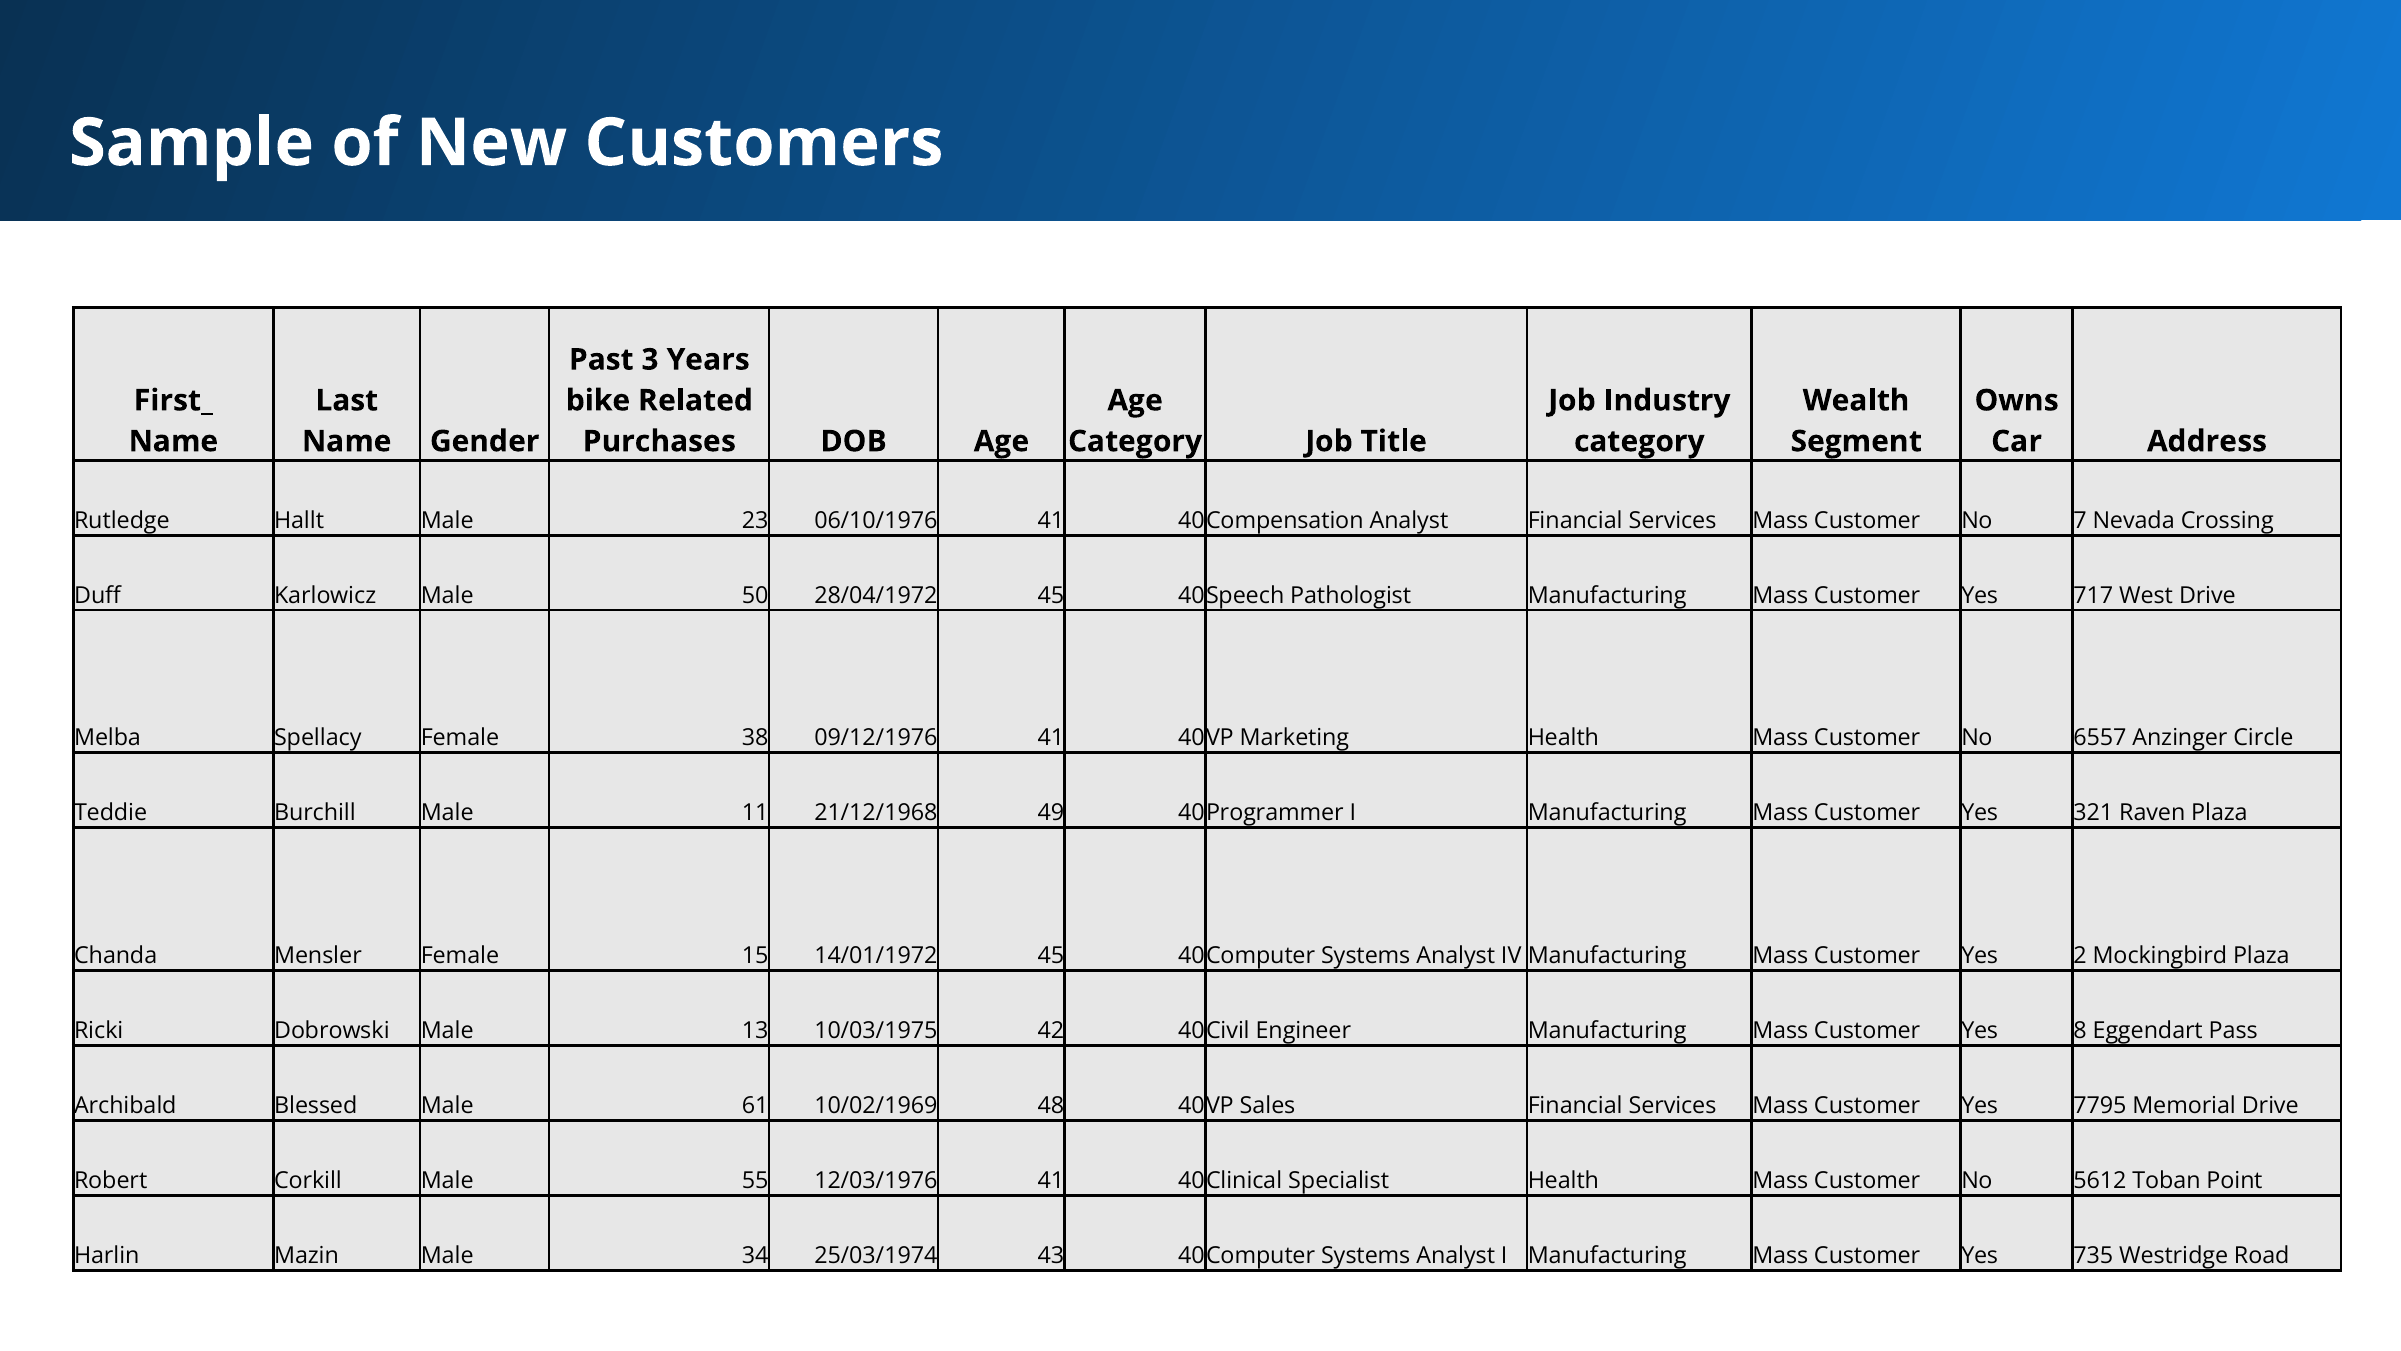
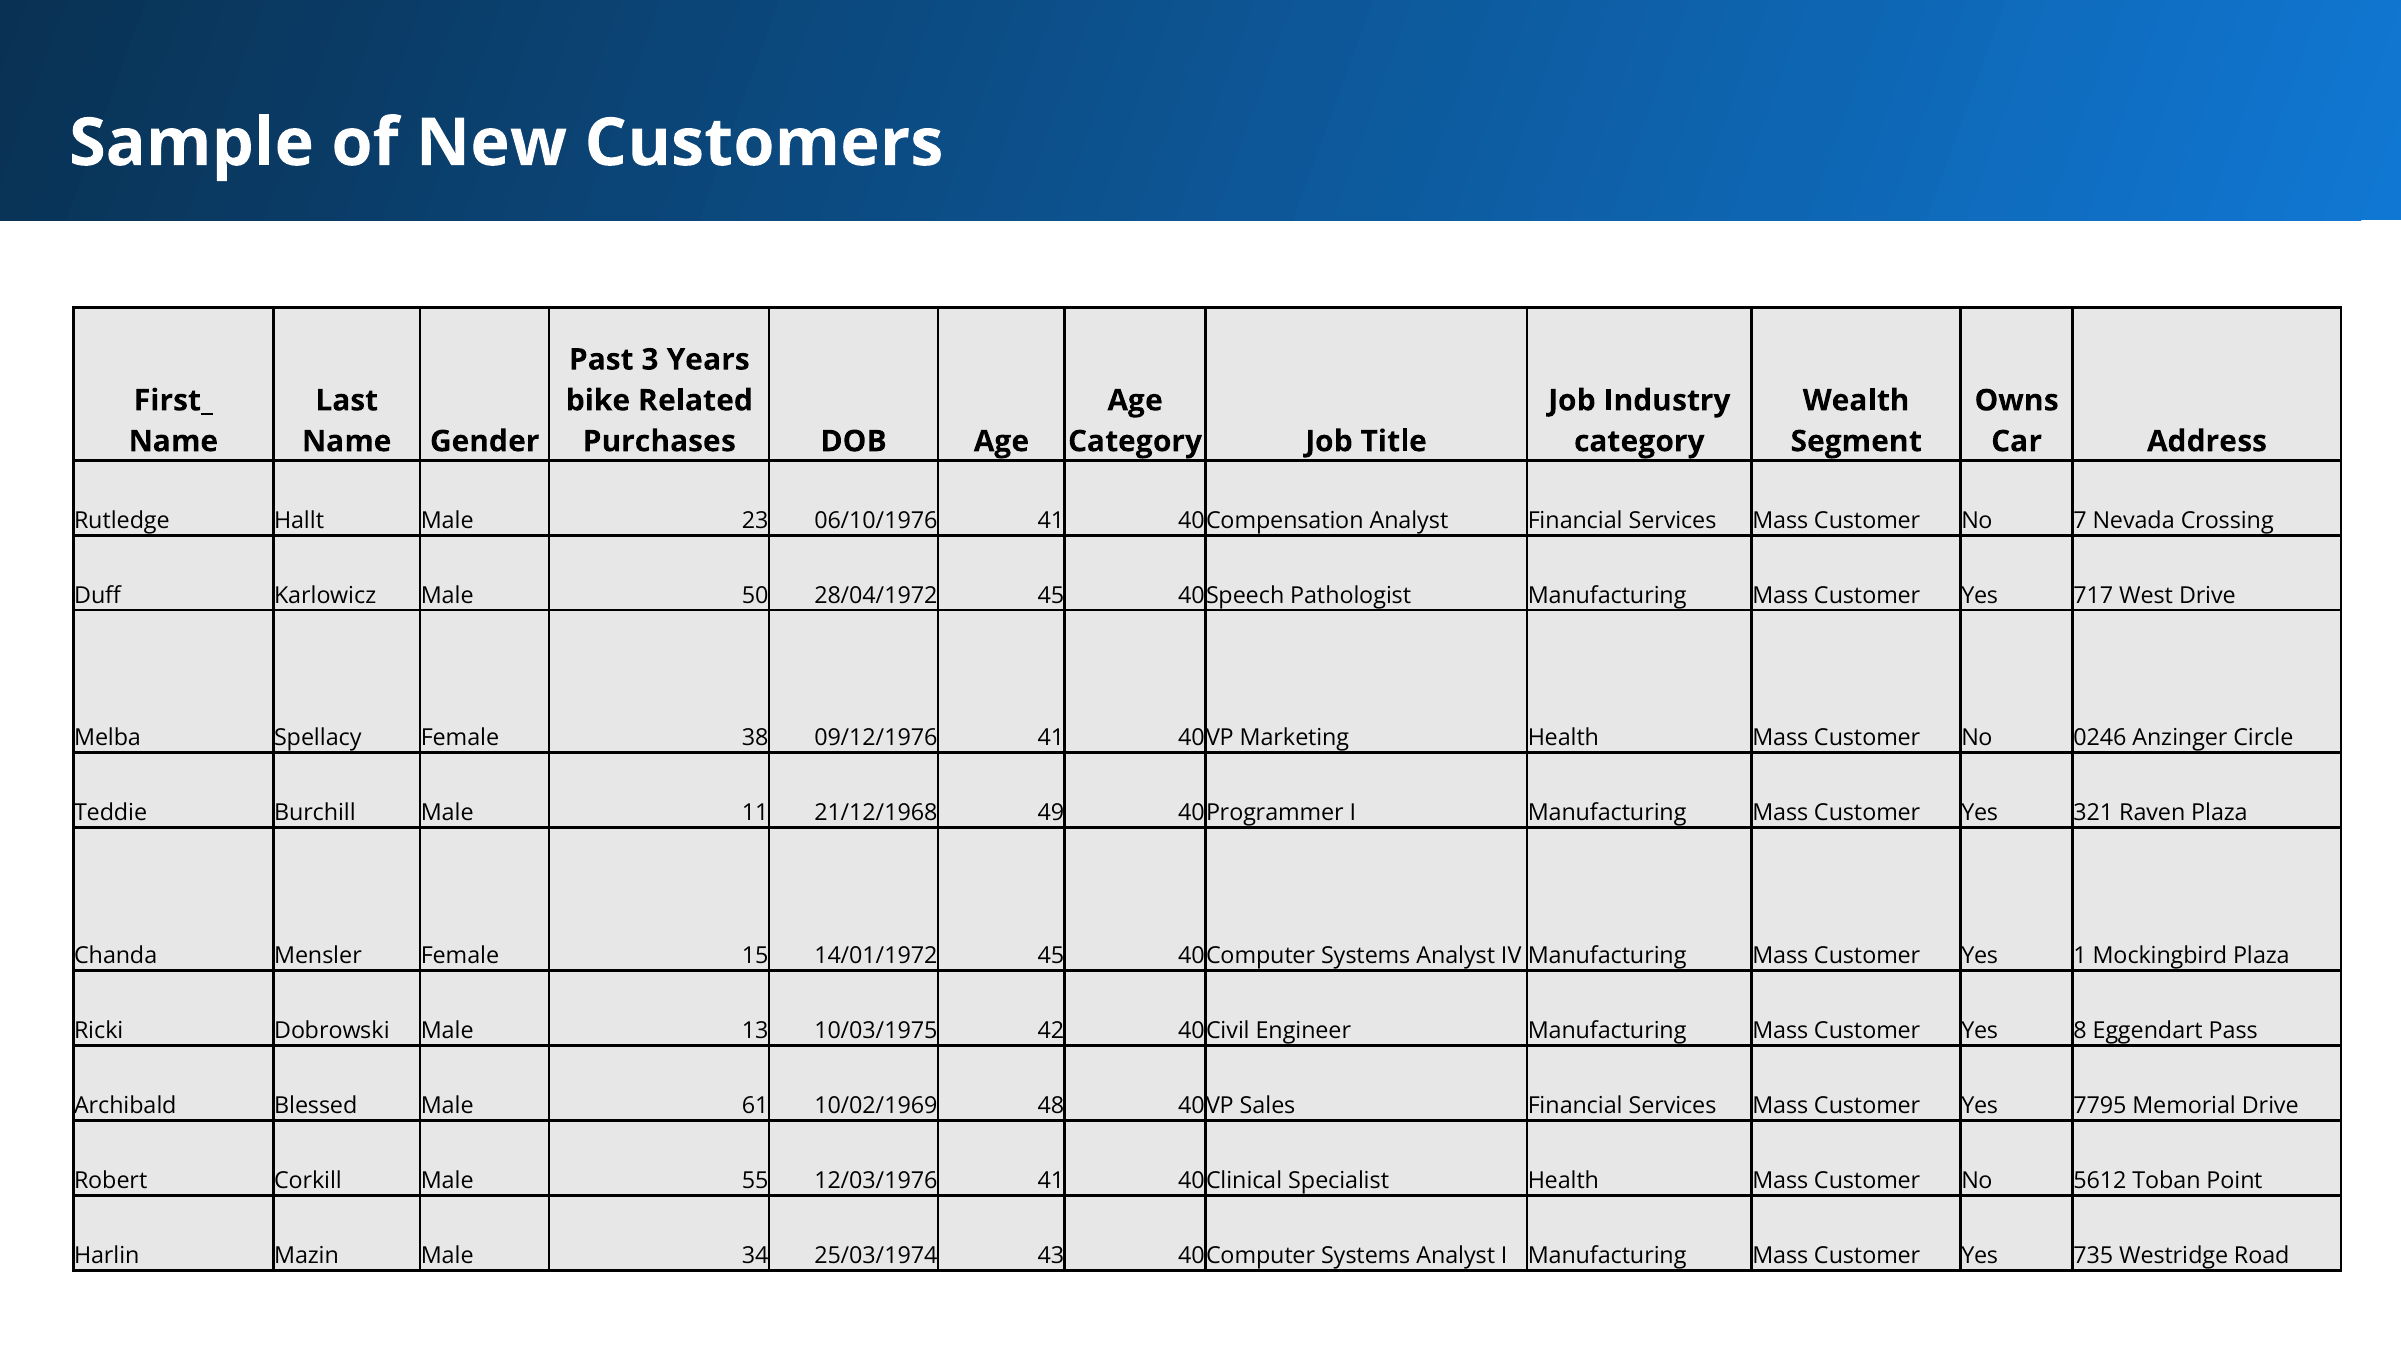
6557: 6557 -> 0246
2: 2 -> 1
